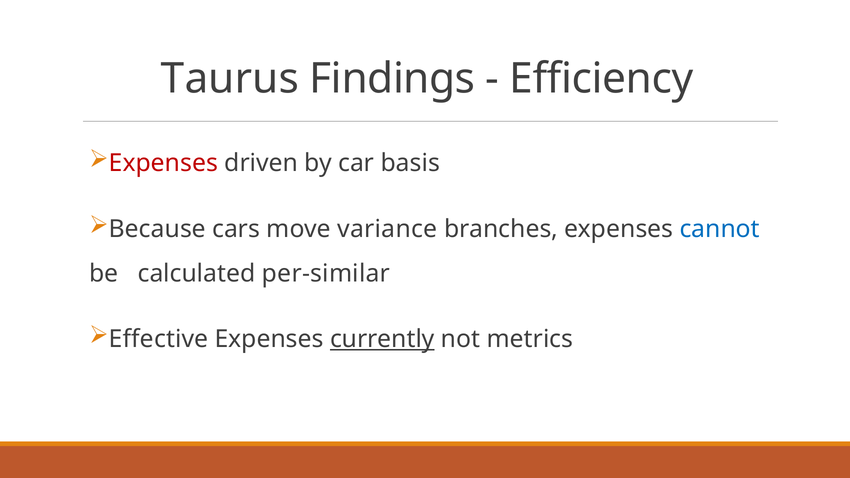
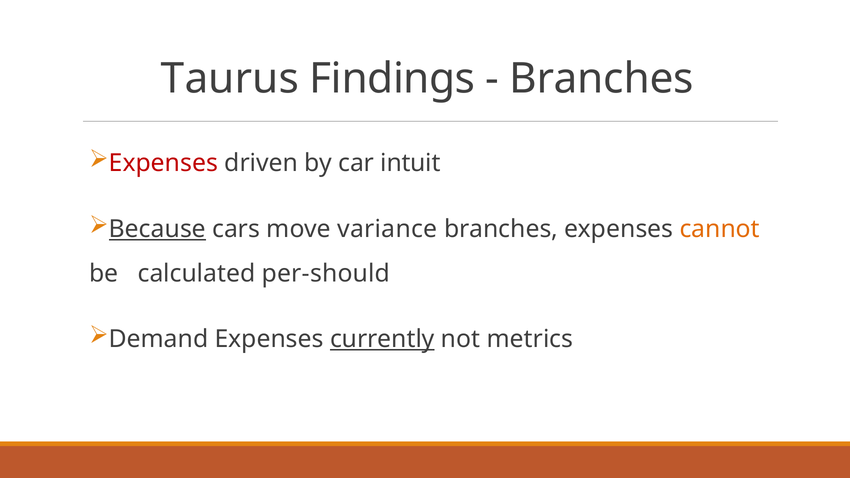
Efficiency at (601, 79): Efficiency -> Branches
basis: basis -> intuit
Because underline: none -> present
cannot colour: blue -> orange
per-similar: per-similar -> per-should
Effective: Effective -> Demand
